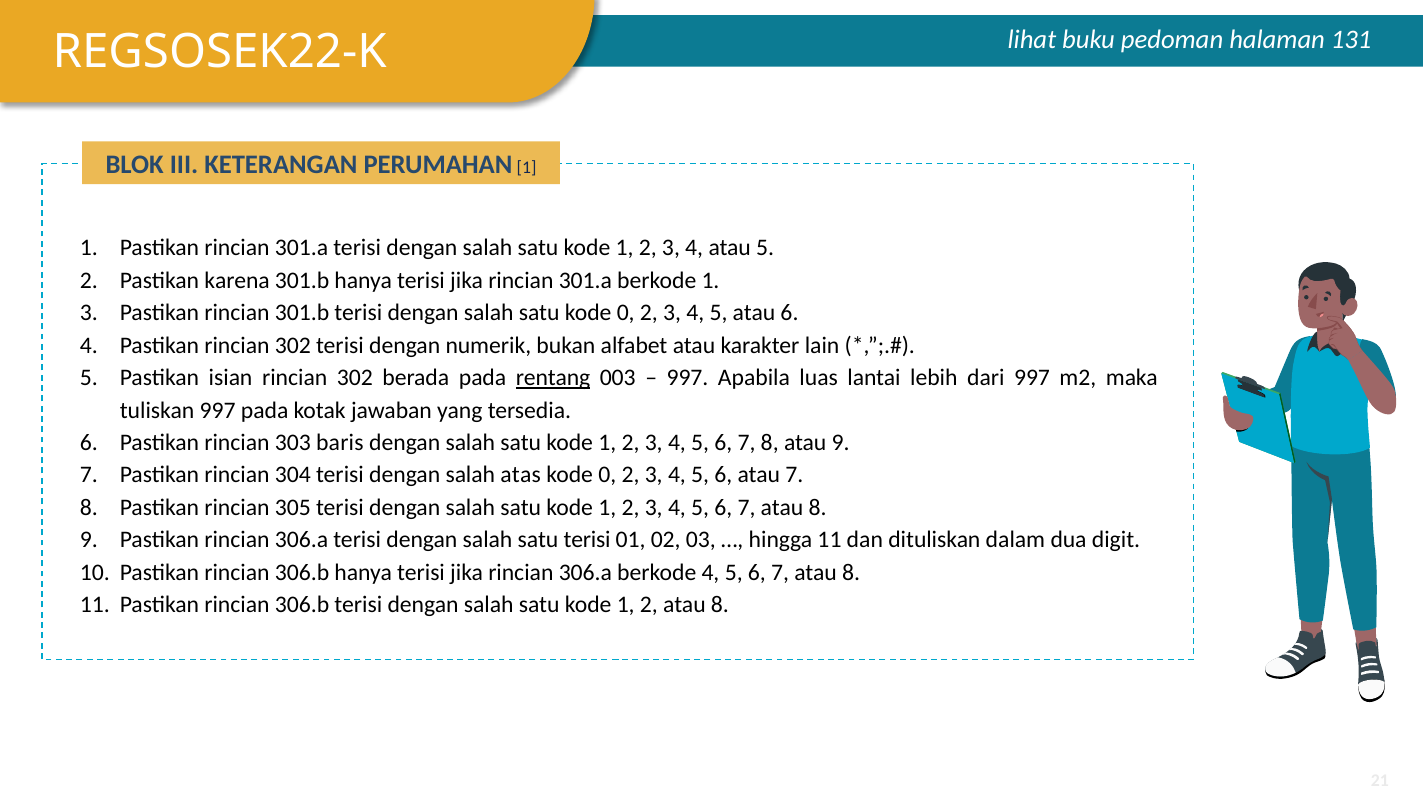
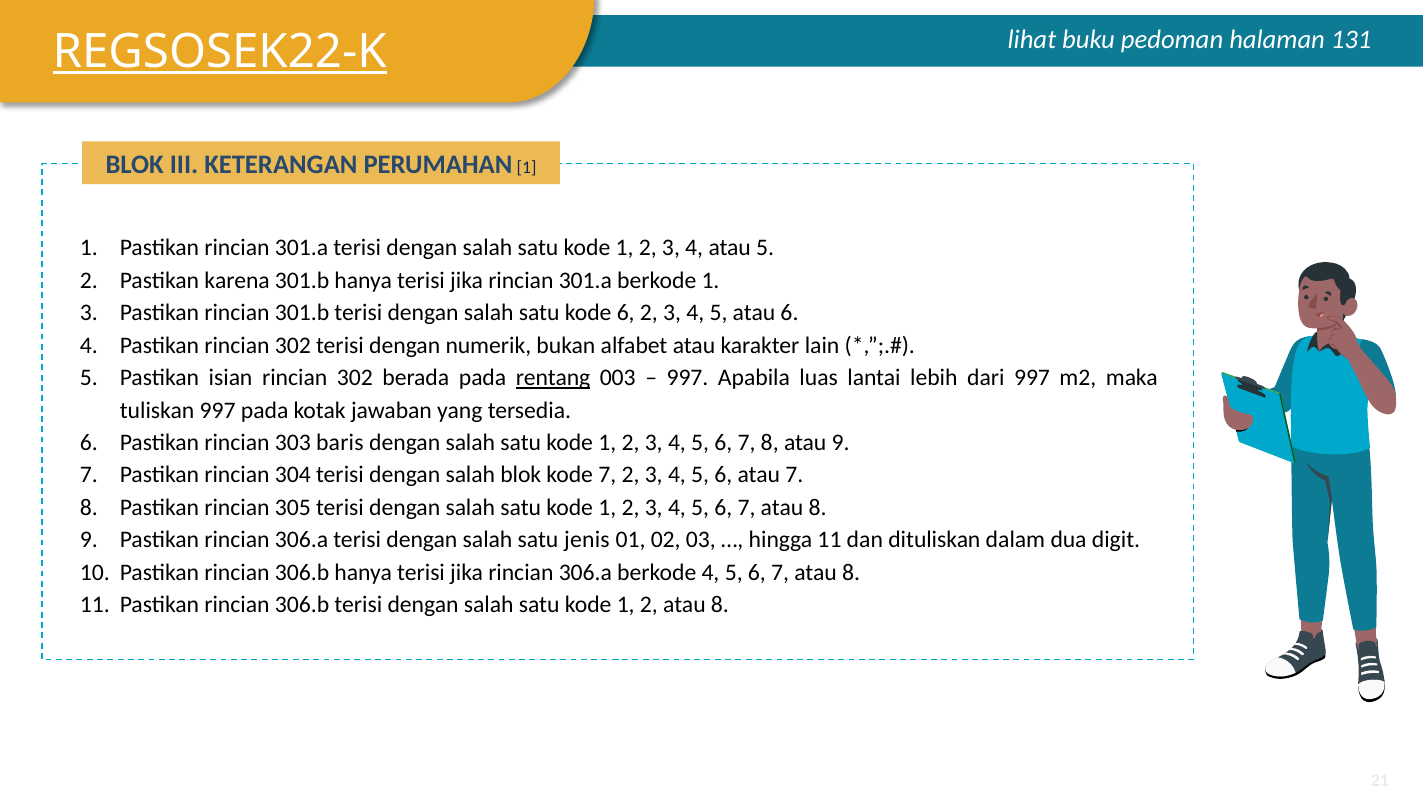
REGSOSEK22-K underline: none -> present
satu kode 0: 0 -> 6
salah atas: atas -> blok
0 at (607, 475): 0 -> 7
satu terisi: terisi -> jenis
